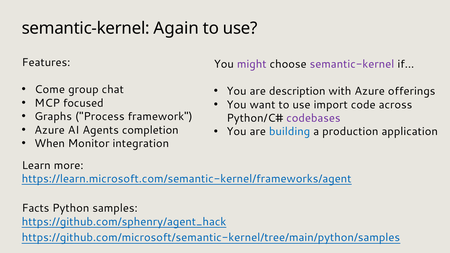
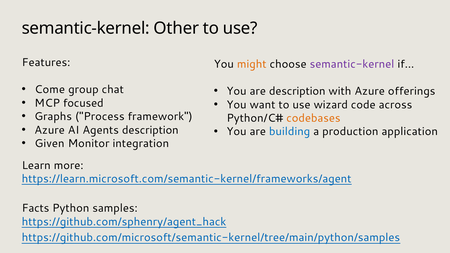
Again: Again -> Other
might colour: purple -> orange
import: import -> wizard
codebases colour: purple -> orange
Agents completion: completion -> description
When: When -> Given
